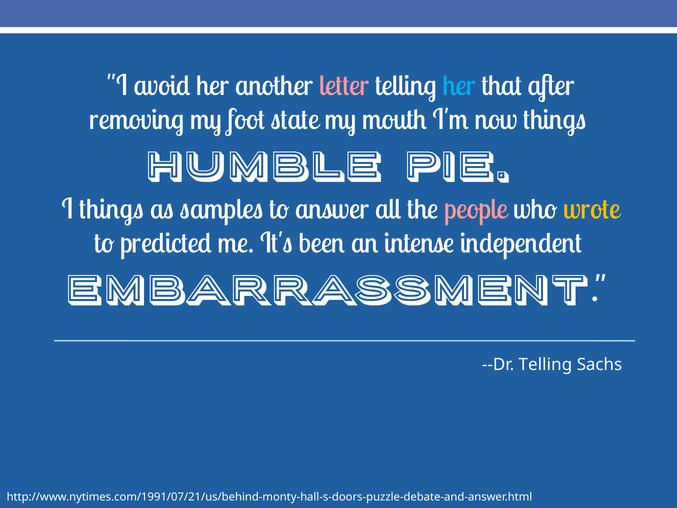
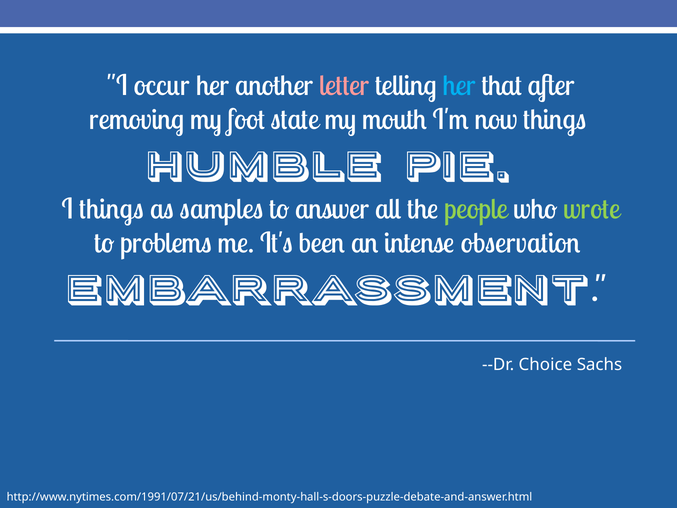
avoid: avoid -> occur
people colour: pink -> light green
wrote colour: yellow -> light green
predicted: predicted -> problems
independent: independent -> observation
--Dr Telling: Telling -> Choice
